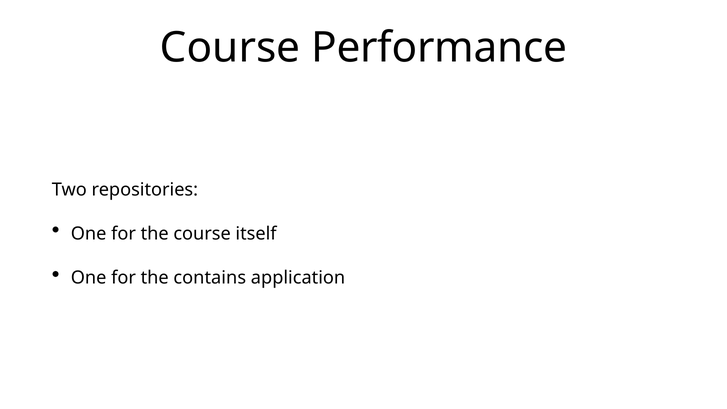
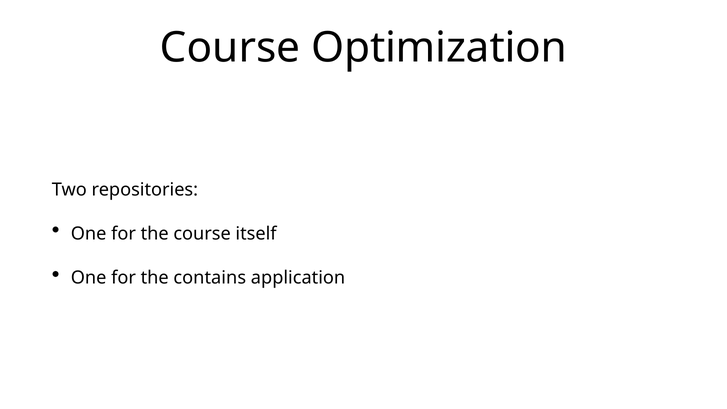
Performance: Performance -> Optimization
